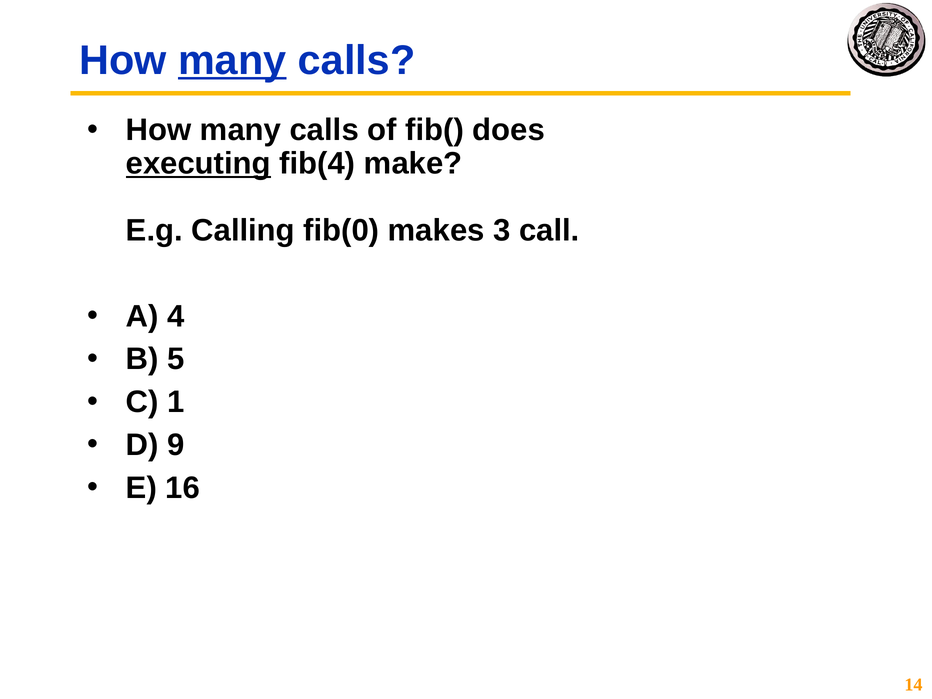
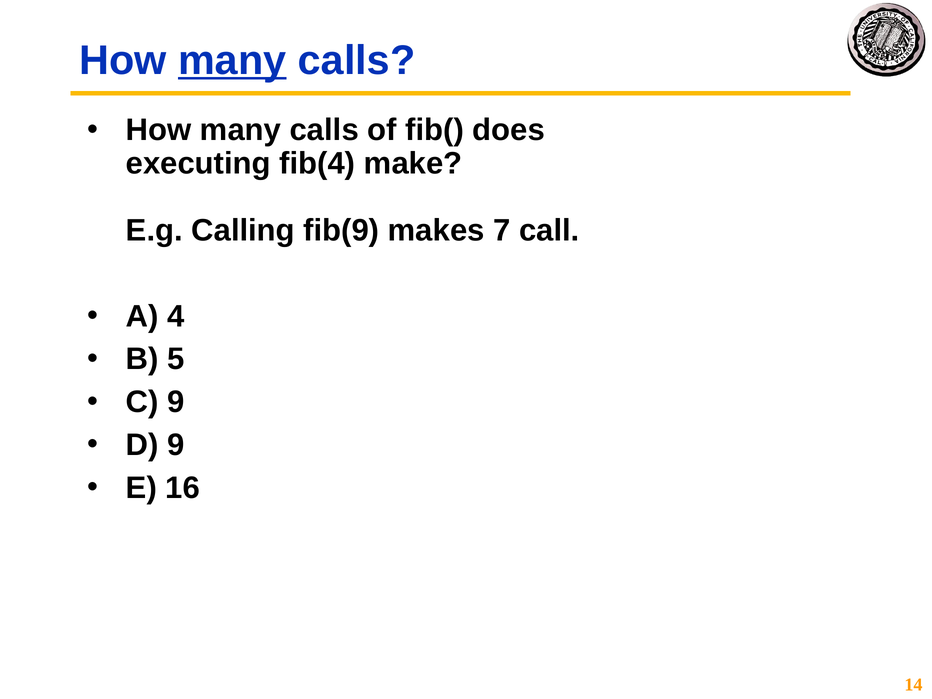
executing underline: present -> none
fib(0: fib(0 -> fib(9
3: 3 -> 7
C 1: 1 -> 9
